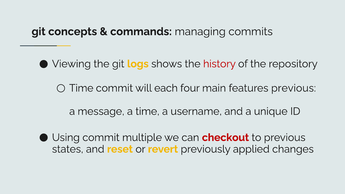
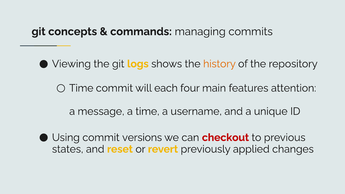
history colour: red -> orange
features previous: previous -> attention
multiple: multiple -> versions
